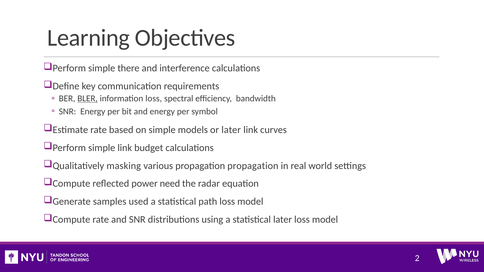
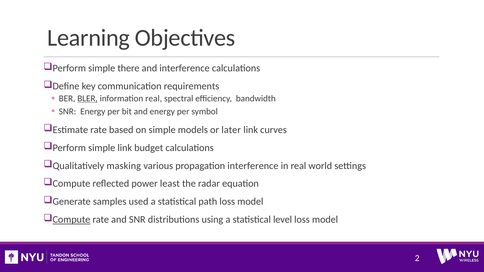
information loss: loss -> real
propagation propagation: propagation -> interference
need: need -> least
Compute at (71, 220) underline: none -> present
statistical later: later -> level
